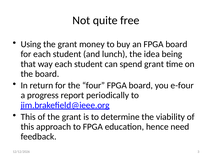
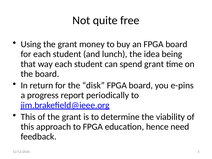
four: four -> disk
e-four: e-four -> e-pins
